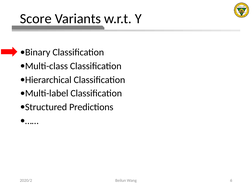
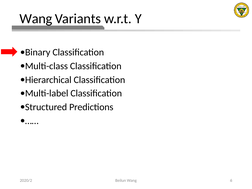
Score at (36, 19): Score -> Wang
